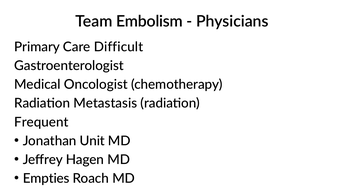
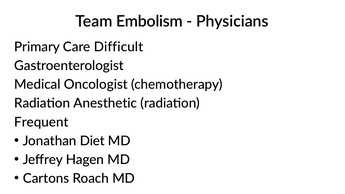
Metastasis: Metastasis -> Anesthetic
Unit: Unit -> Diet
Empties: Empties -> Cartons
